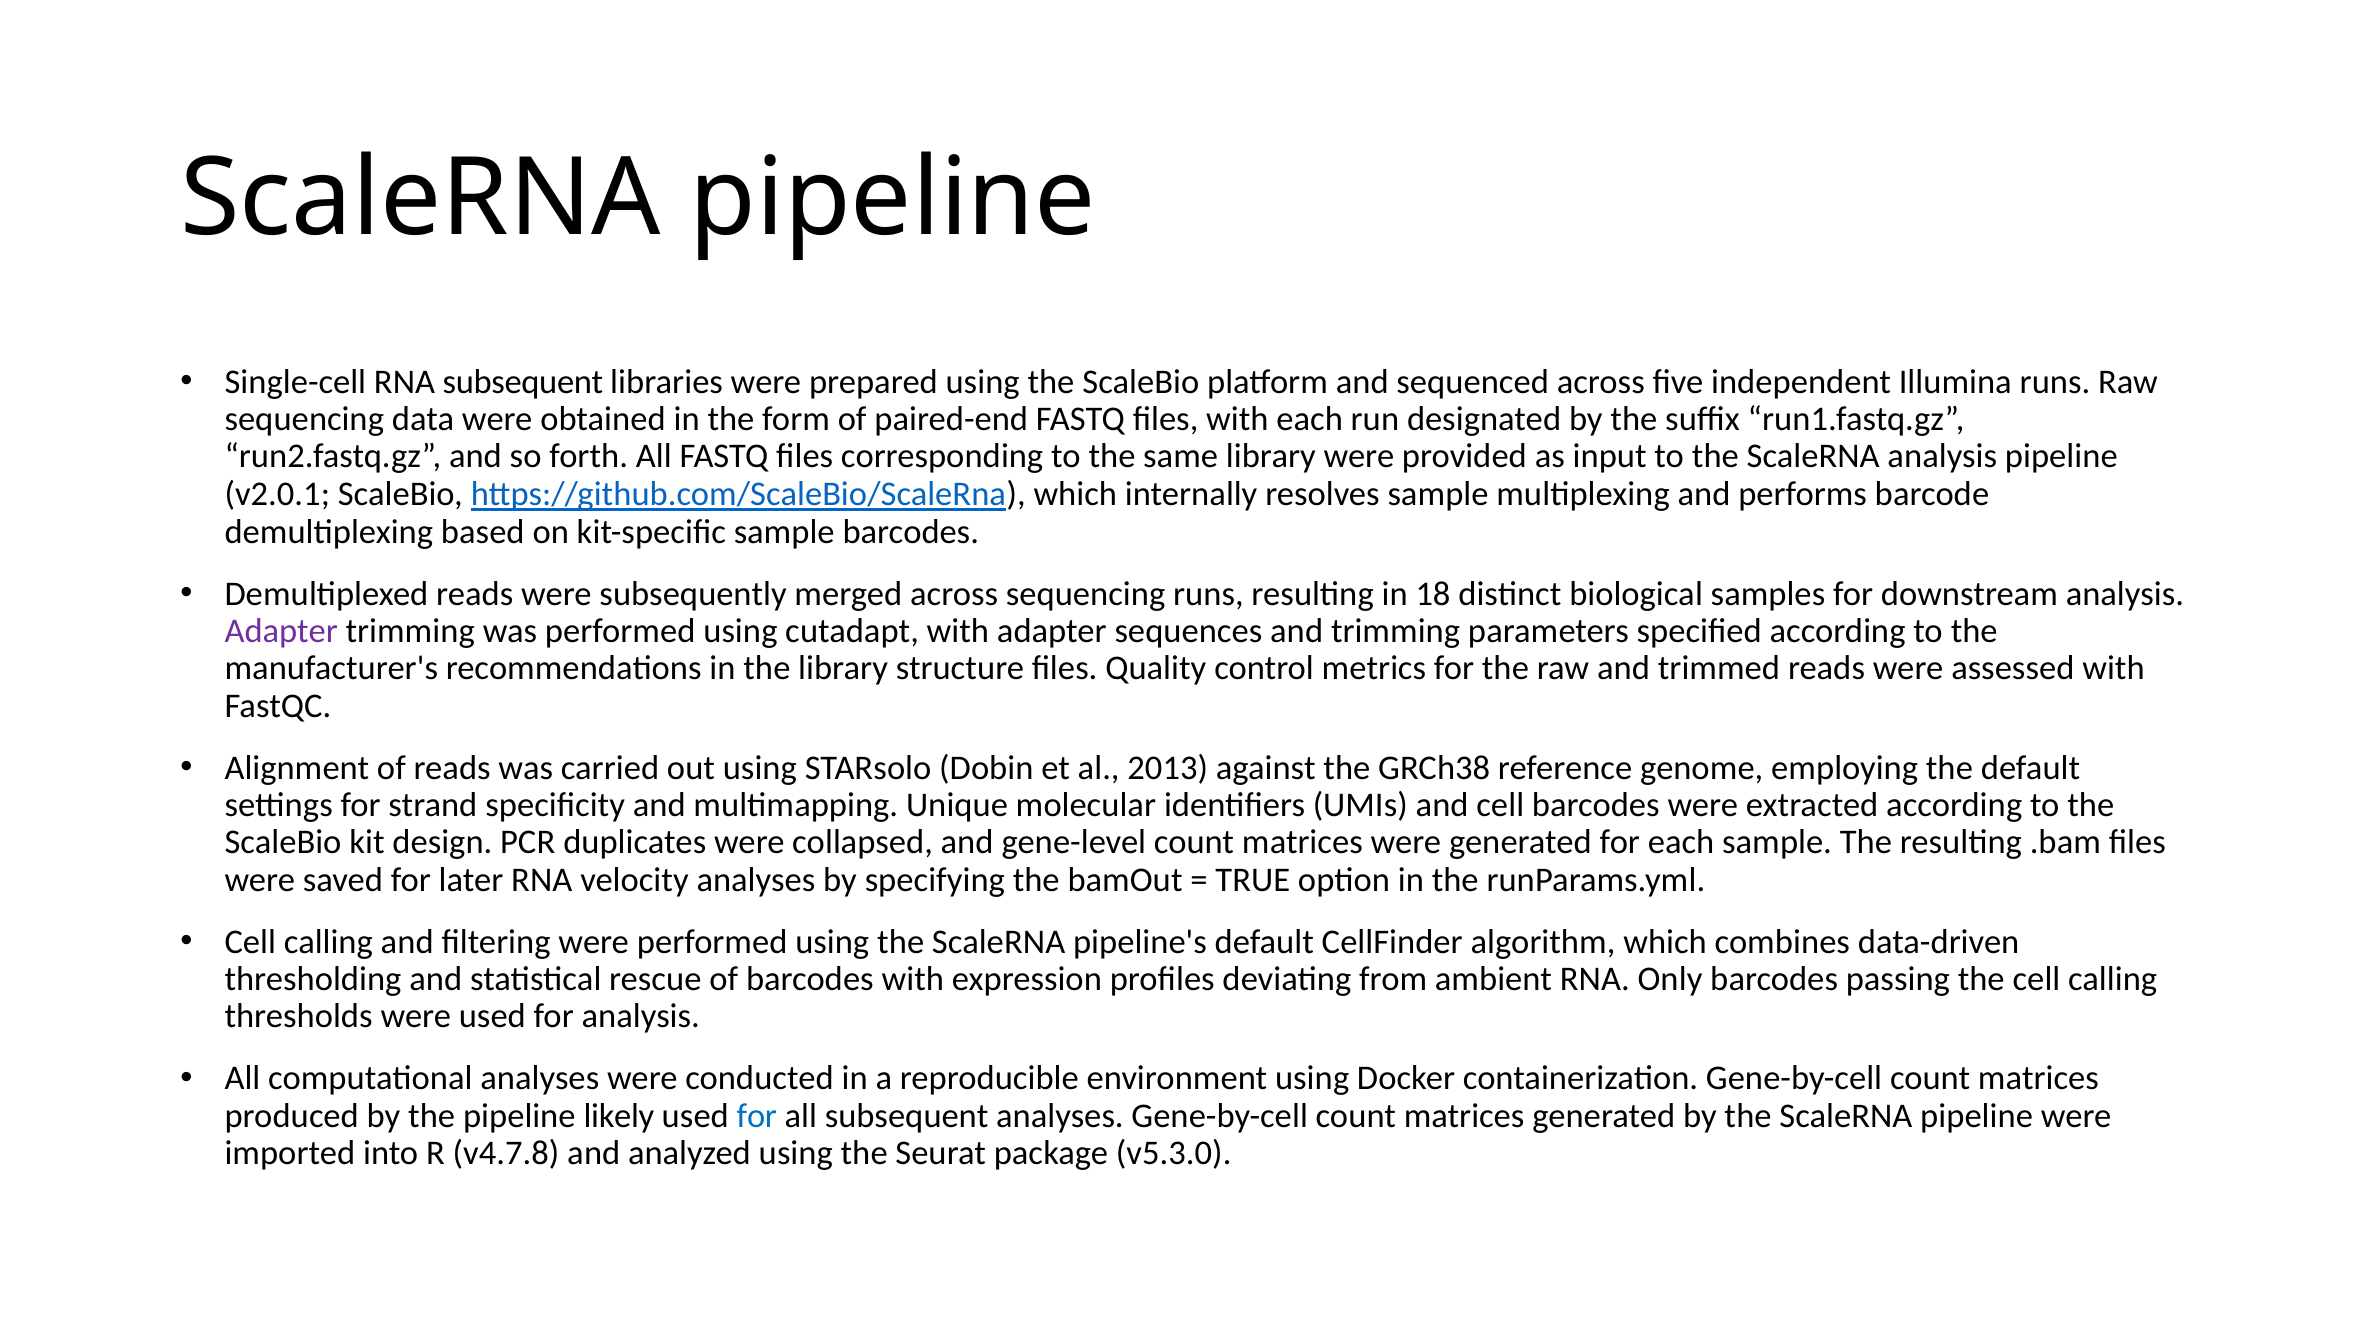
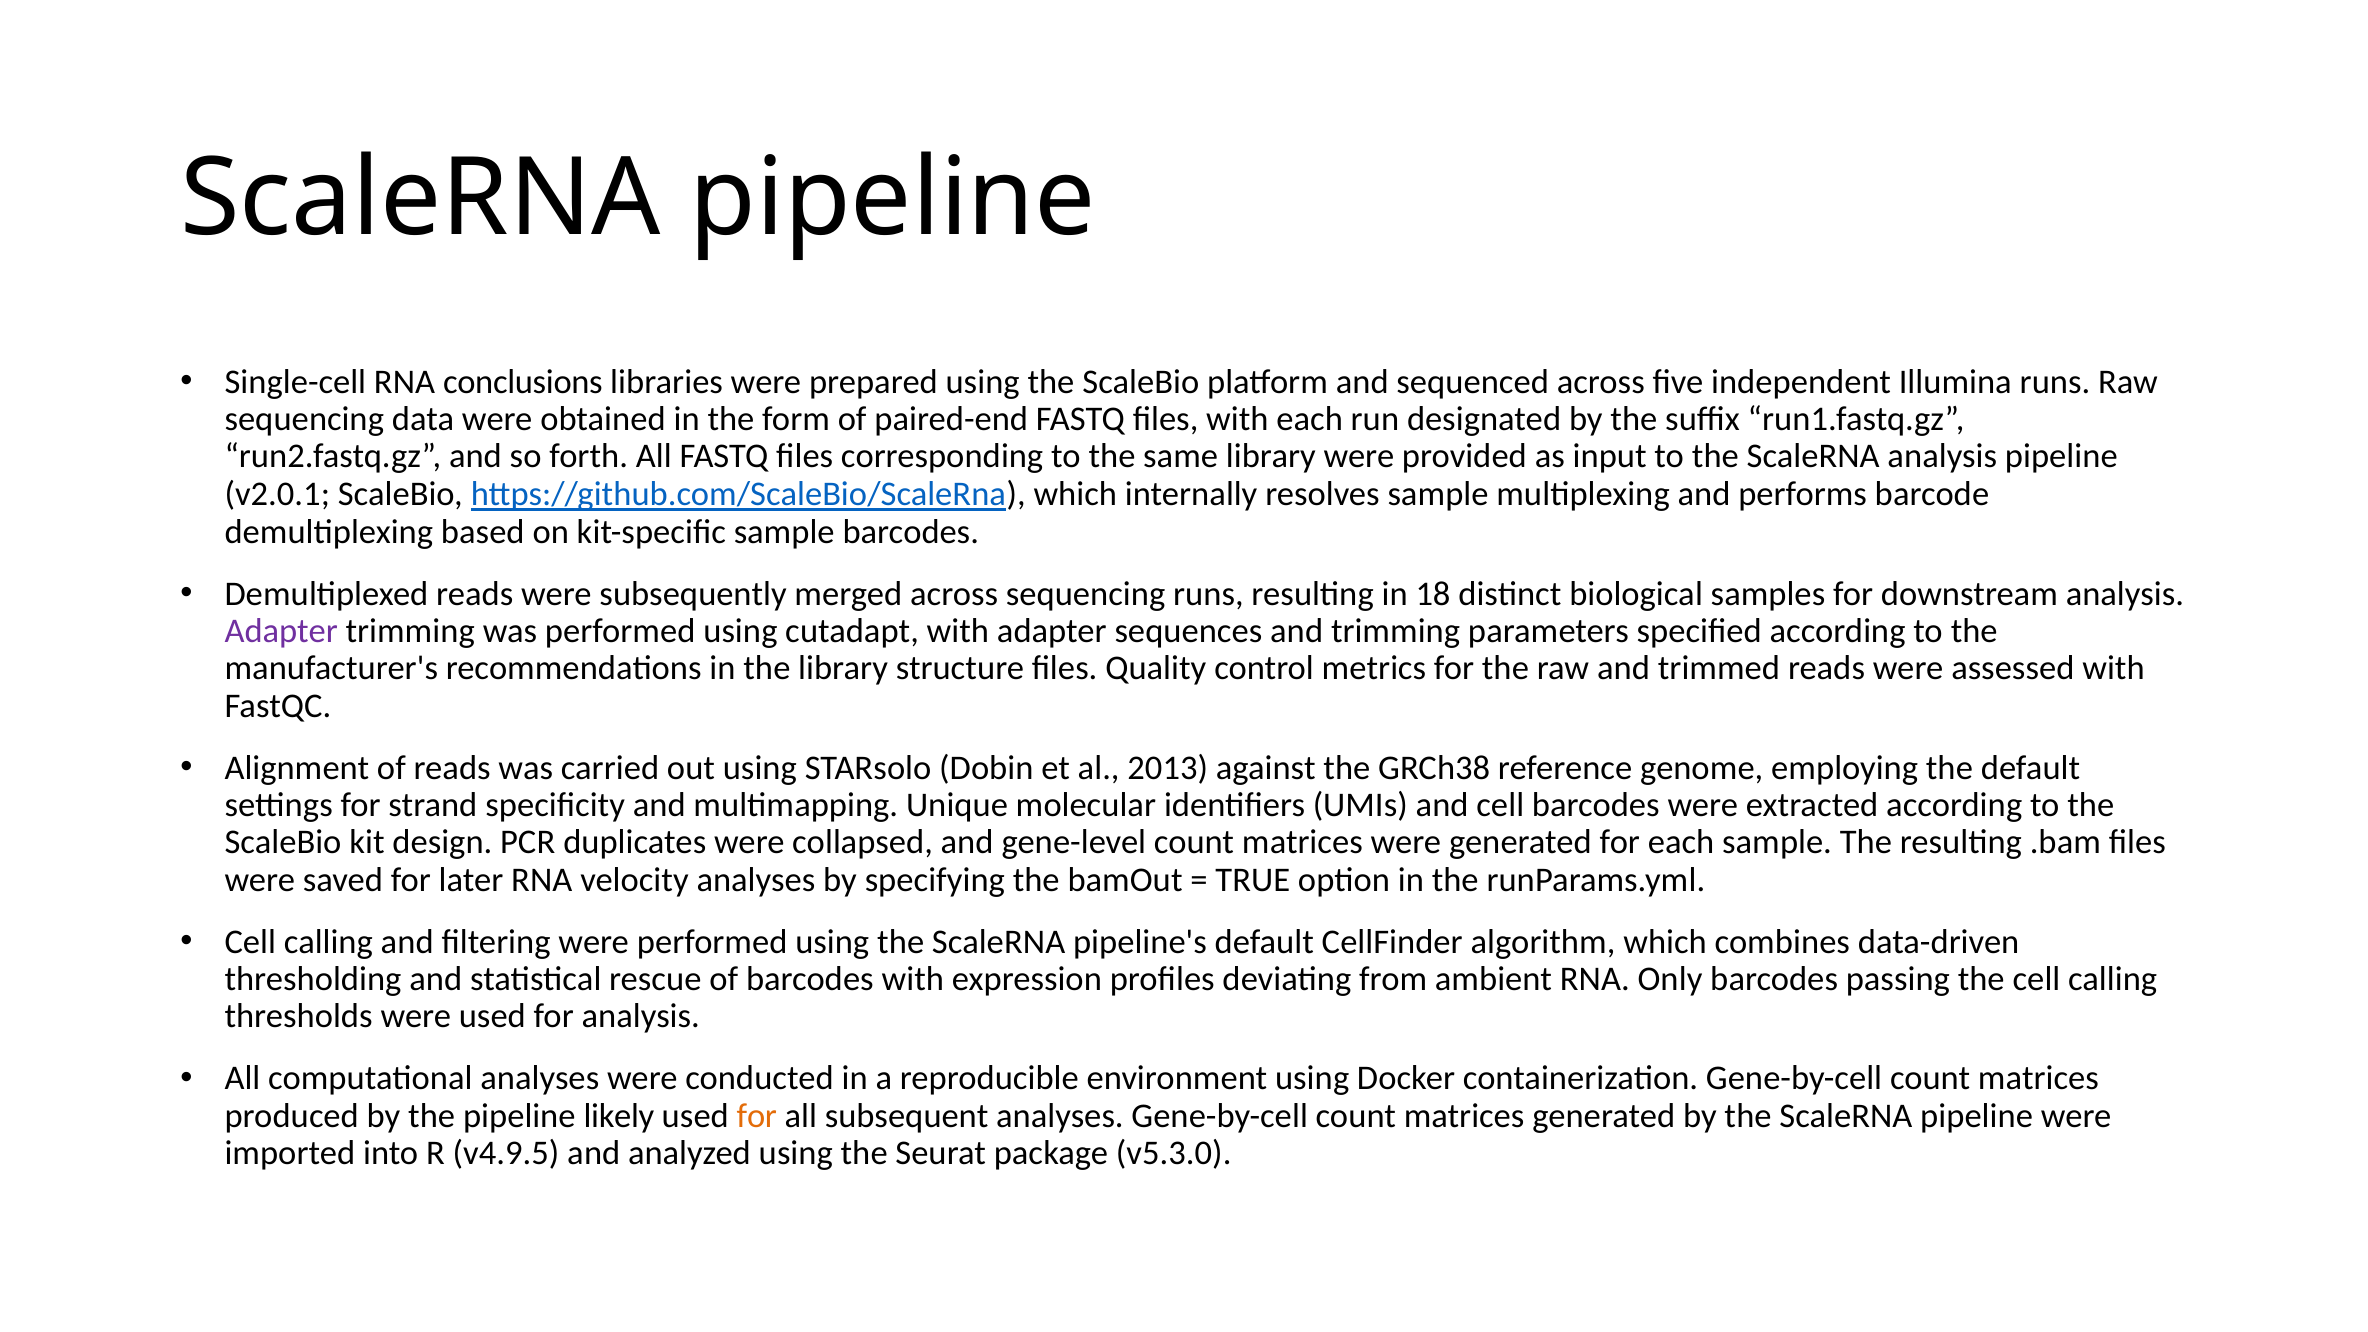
RNA subsequent: subsequent -> conclusions
for at (757, 1116) colour: blue -> orange
v4.7.8: v4.7.8 -> v4.9.5
